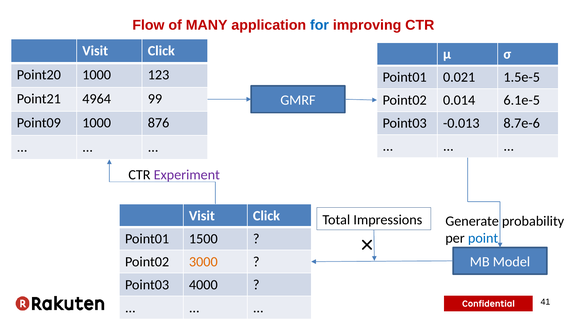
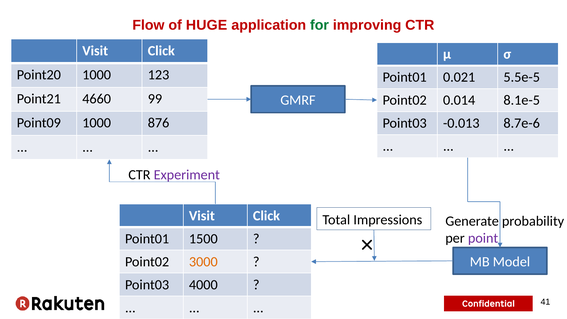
MANY: MANY -> HUGE
for colour: blue -> green
1.5e-5: 1.5e-5 -> 5.5e-5
4964: 4964 -> 4660
6.1e-5: 6.1e-5 -> 8.1e-5
point colour: blue -> purple
